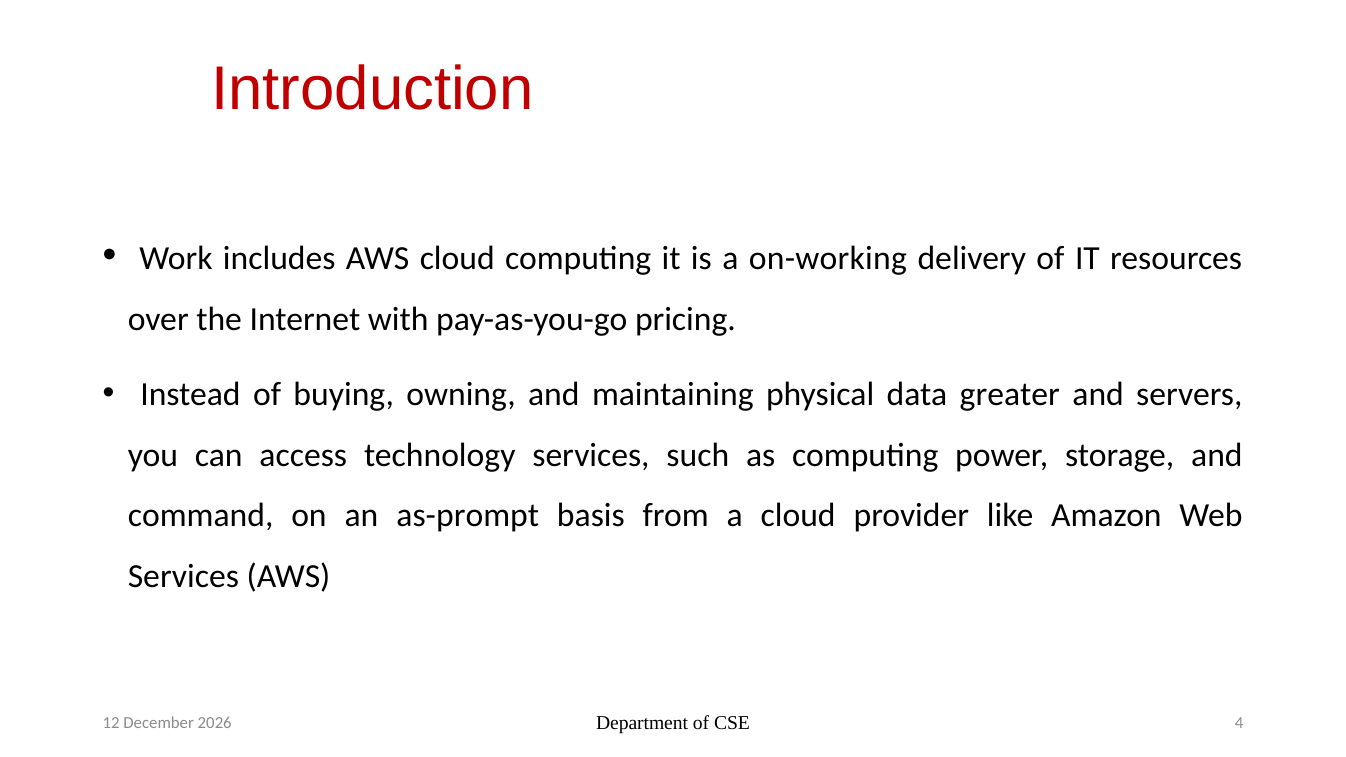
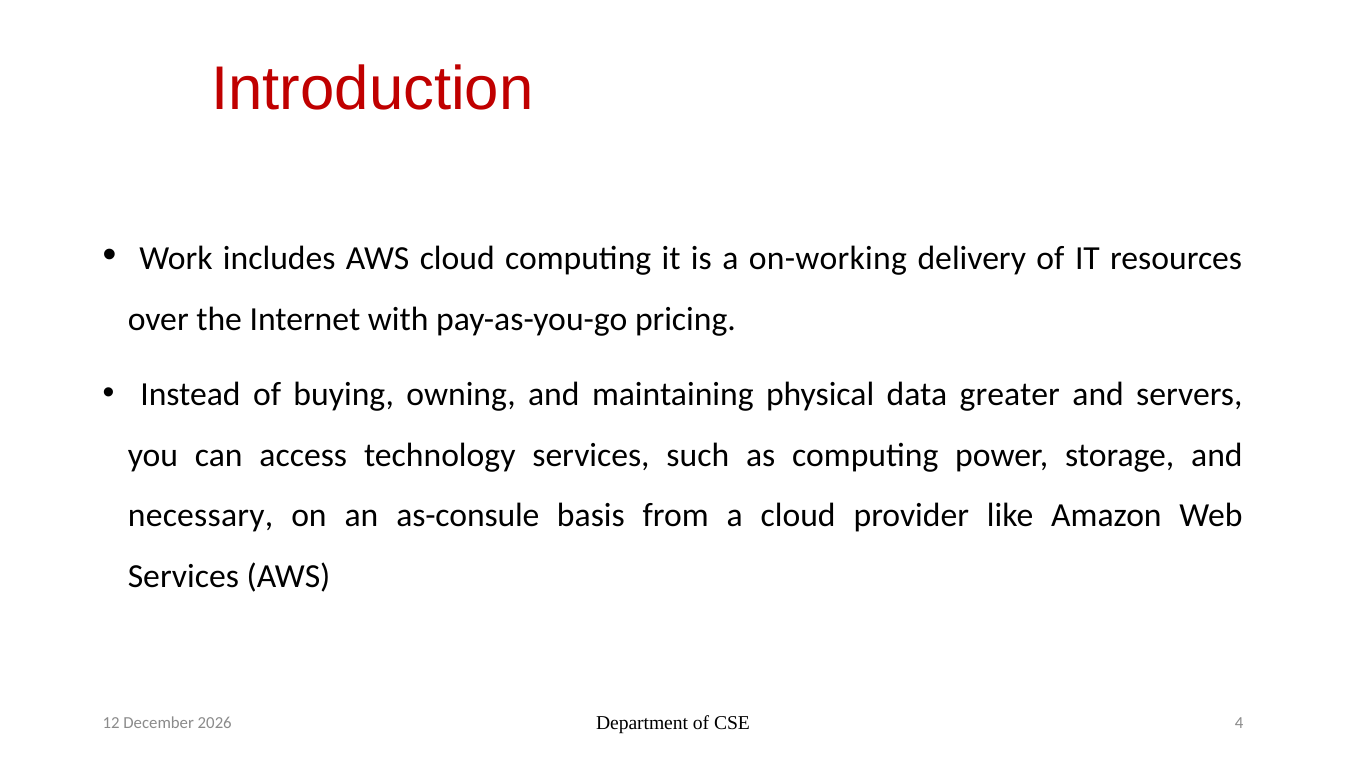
command: command -> necessary
as-prompt: as-prompt -> as-consule
